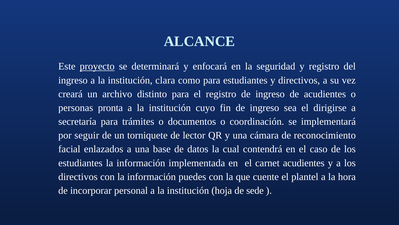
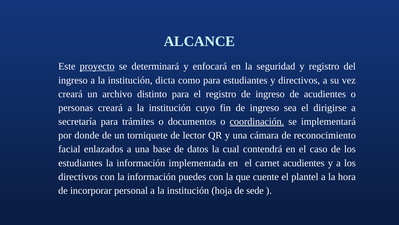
clara: clara -> dicta
personas pronta: pronta -> creará
coordinación underline: none -> present
seguir: seguir -> donde
